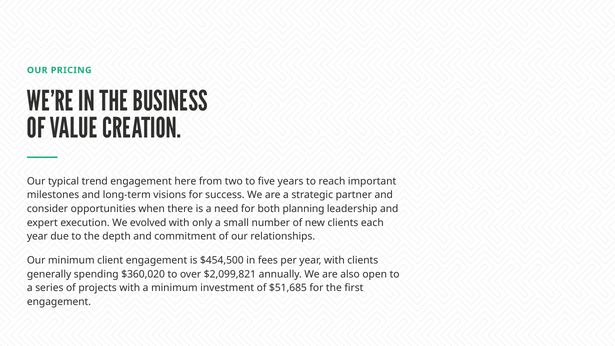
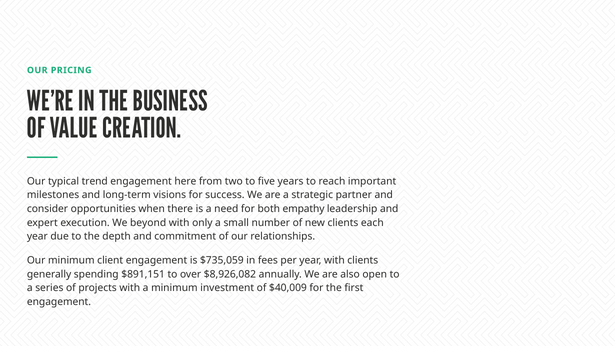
planning: planning -> empathy
evolved: evolved -> beyond
$454,500: $454,500 -> $735,059
$360,020: $360,020 -> $891,151
$2,099,821: $2,099,821 -> $8,926,082
$51,685: $51,685 -> $40,009
